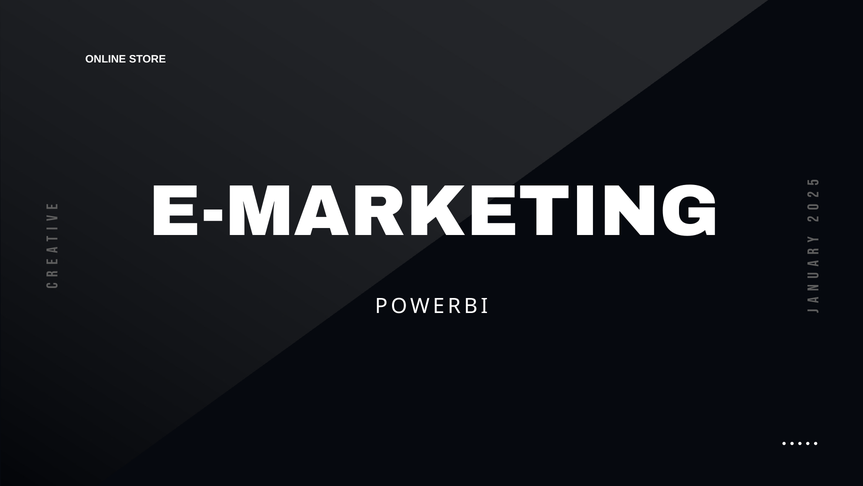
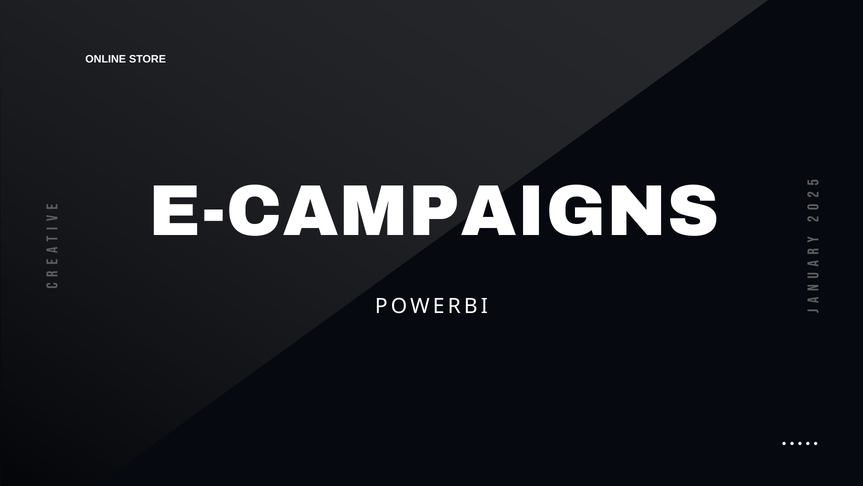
E-MARKETING: E-MARKETING -> E-CAMPAIGNS
